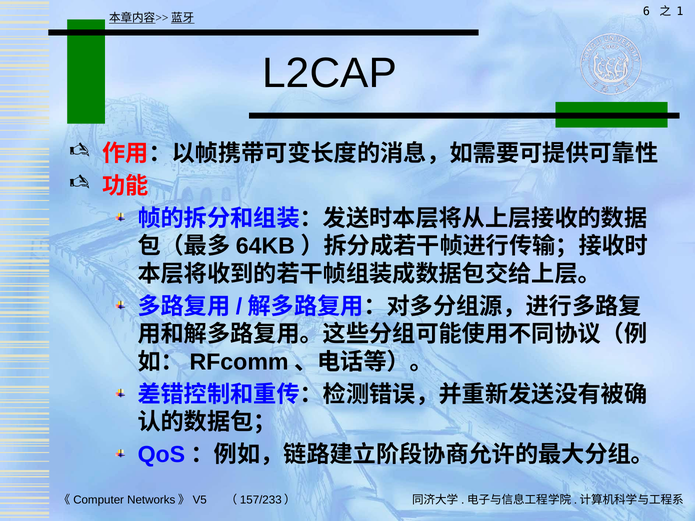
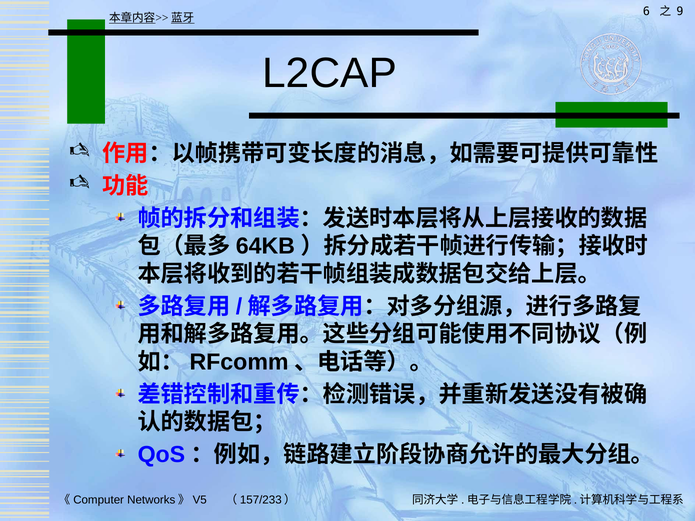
1: 1 -> 9
